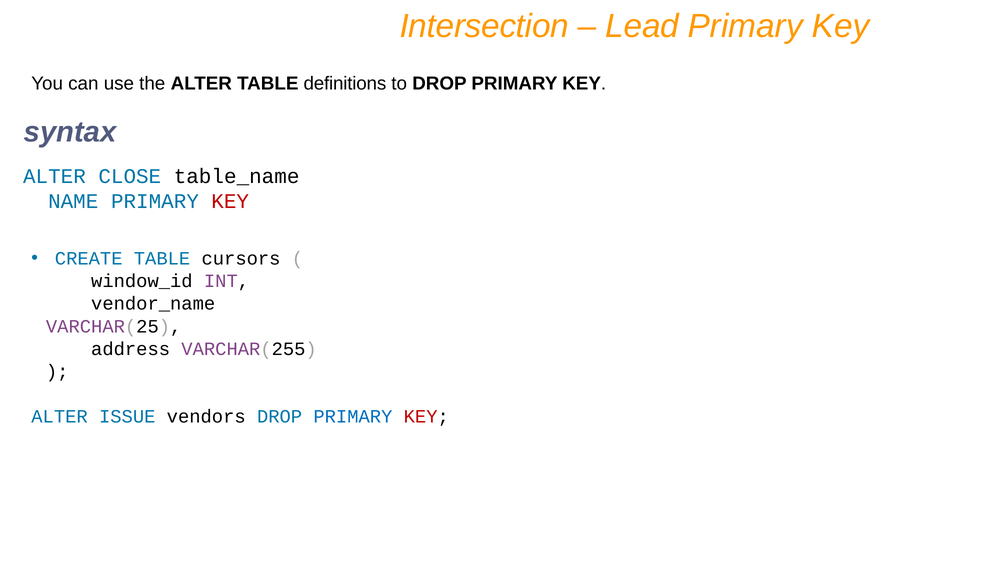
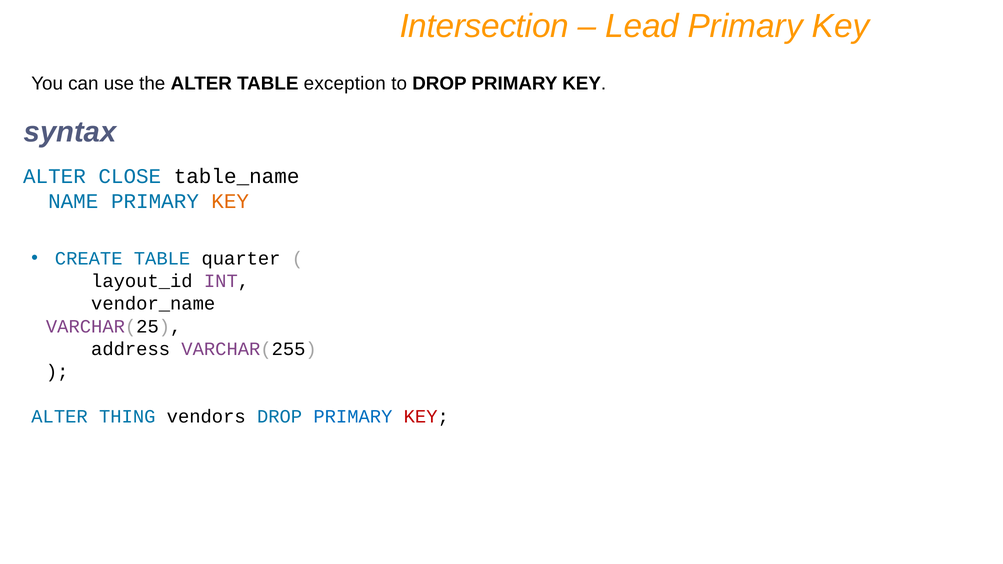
definitions: definitions -> exception
KEY at (230, 202) colour: red -> orange
cursors: cursors -> quarter
window_id: window_id -> layout_id
ISSUE: ISSUE -> THING
